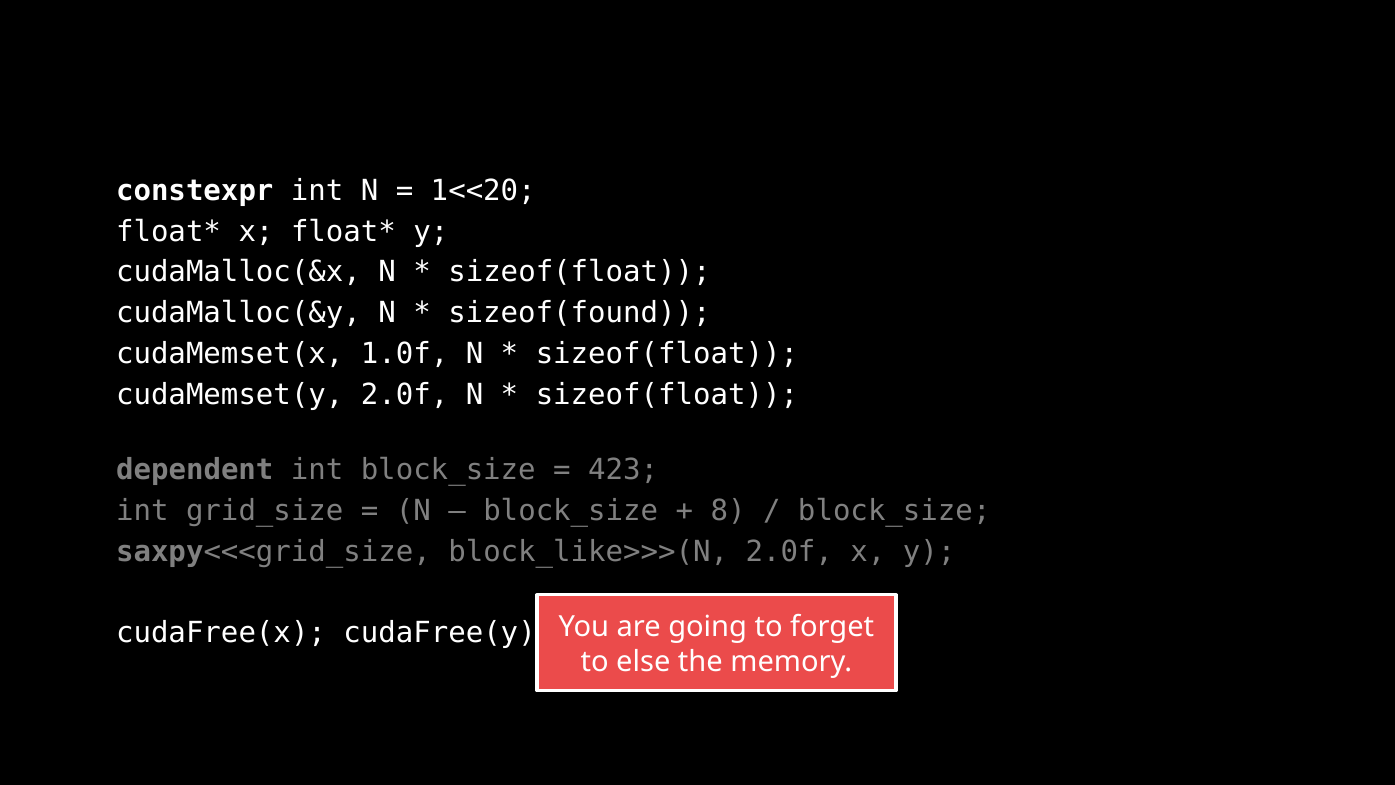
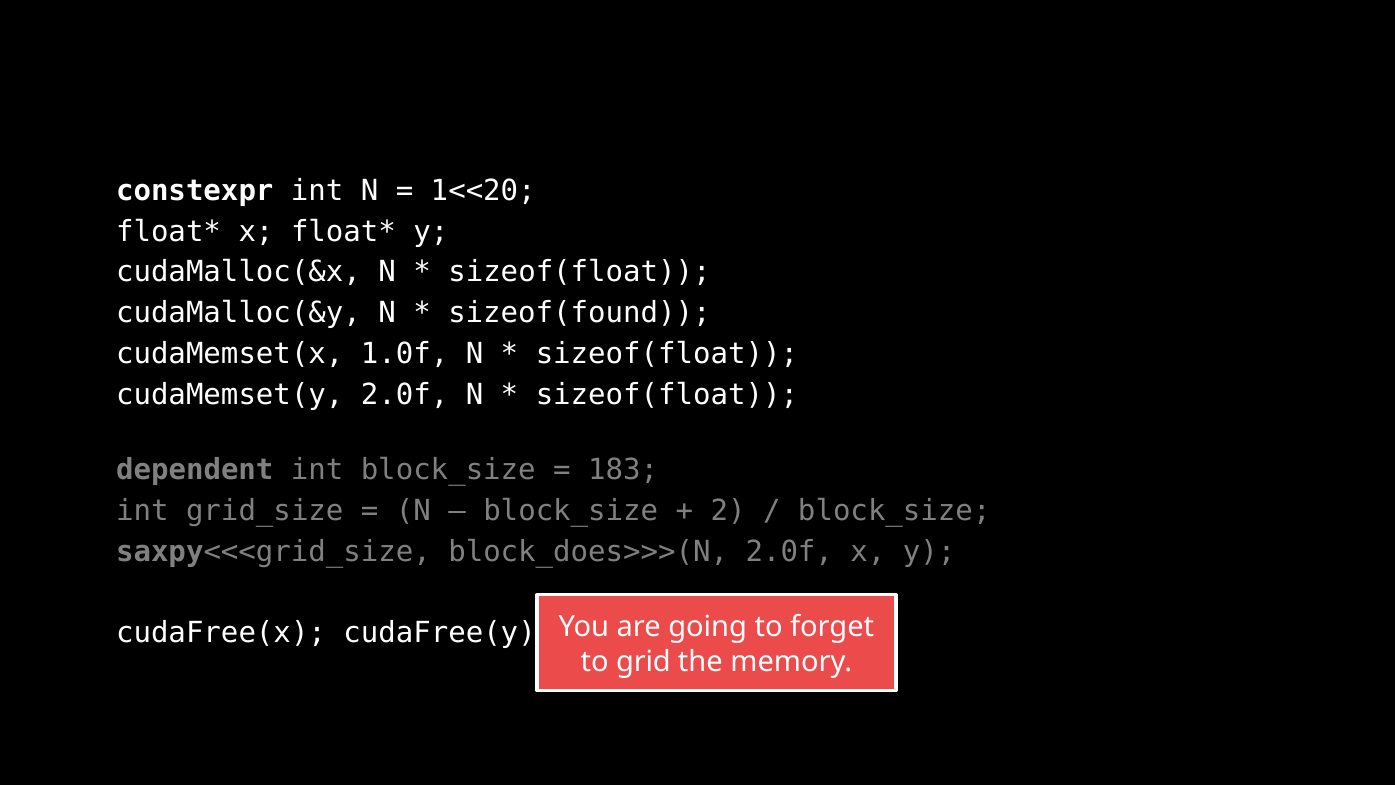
423: 423 -> 183
8: 8 -> 2
block_like>>>(N: block_like>>>(N -> block_does>>>(N
else: else -> grid
